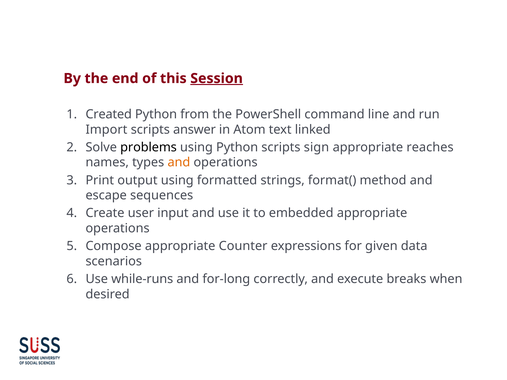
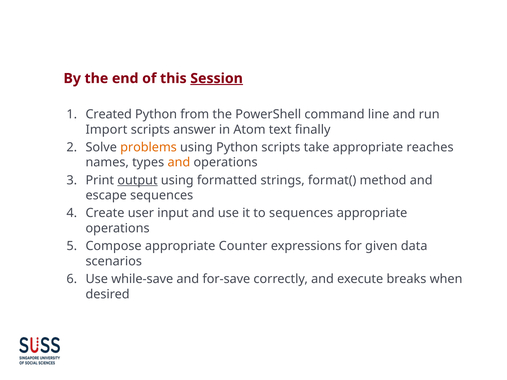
linked: linked -> finally
problems colour: black -> orange
sign: sign -> take
output underline: none -> present
to embedded: embedded -> sequences
while-runs: while-runs -> while-save
for-long: for-long -> for-save
